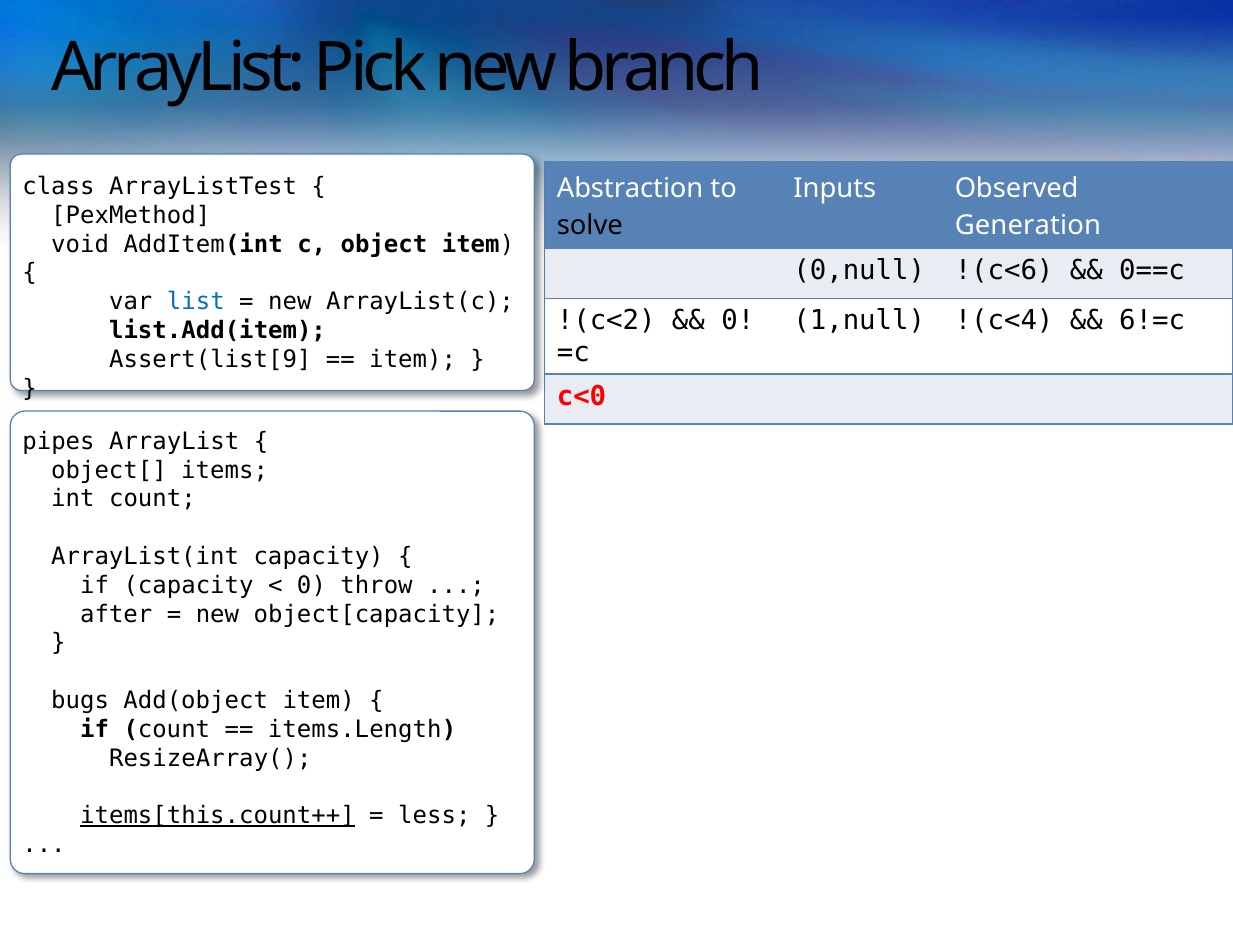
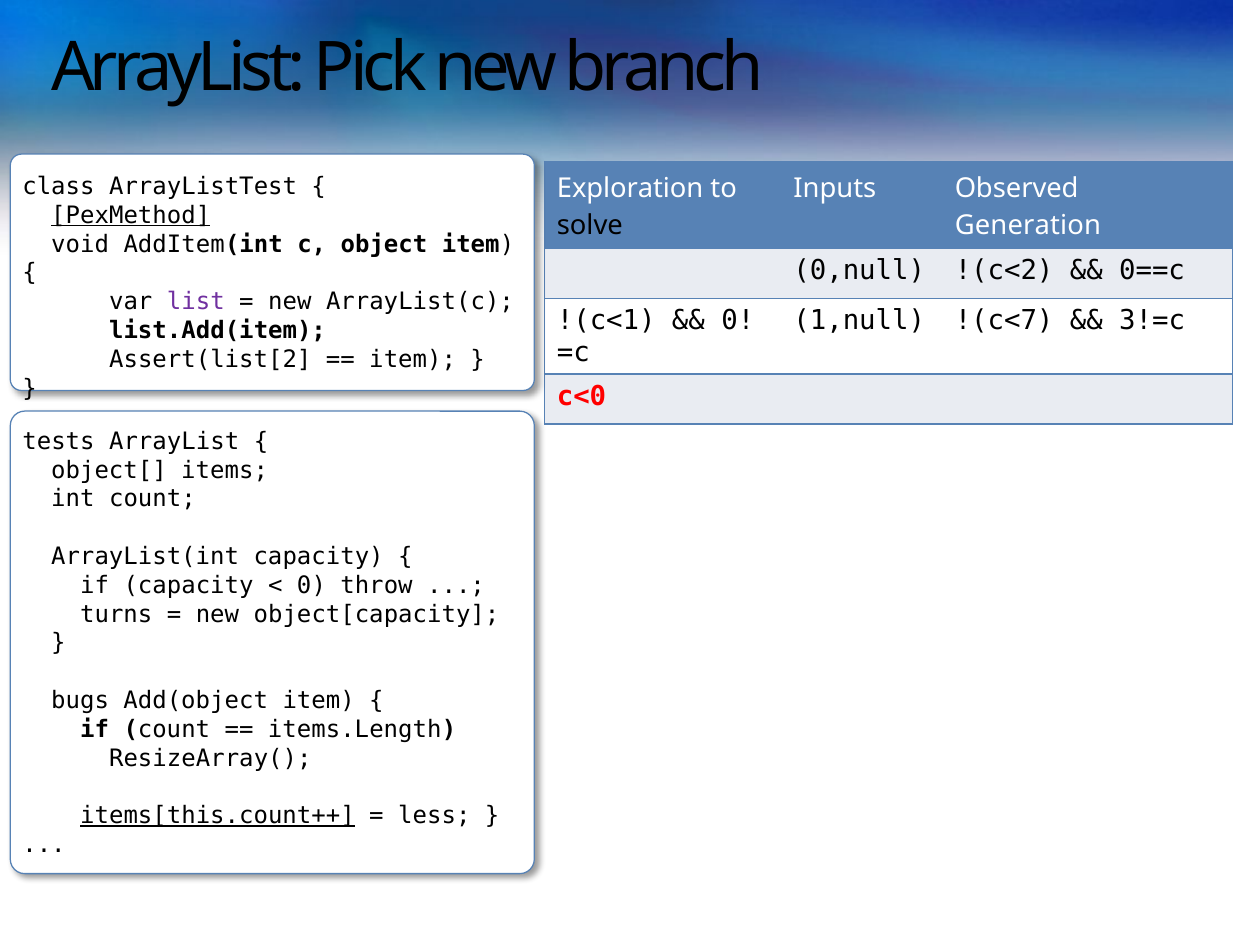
Abstraction: Abstraction -> Exploration
PexMethod underline: none -> present
!(c<6: !(c<6 -> !(c<2
list colour: blue -> purple
!(c<2: !(c<2 -> !(c<1
!(c<4: !(c<4 -> !(c<7
6!=c: 6!=c -> 3!=c
Assert(list[9: Assert(list[9 -> Assert(list[2
pipes: pipes -> tests
after: after -> turns
